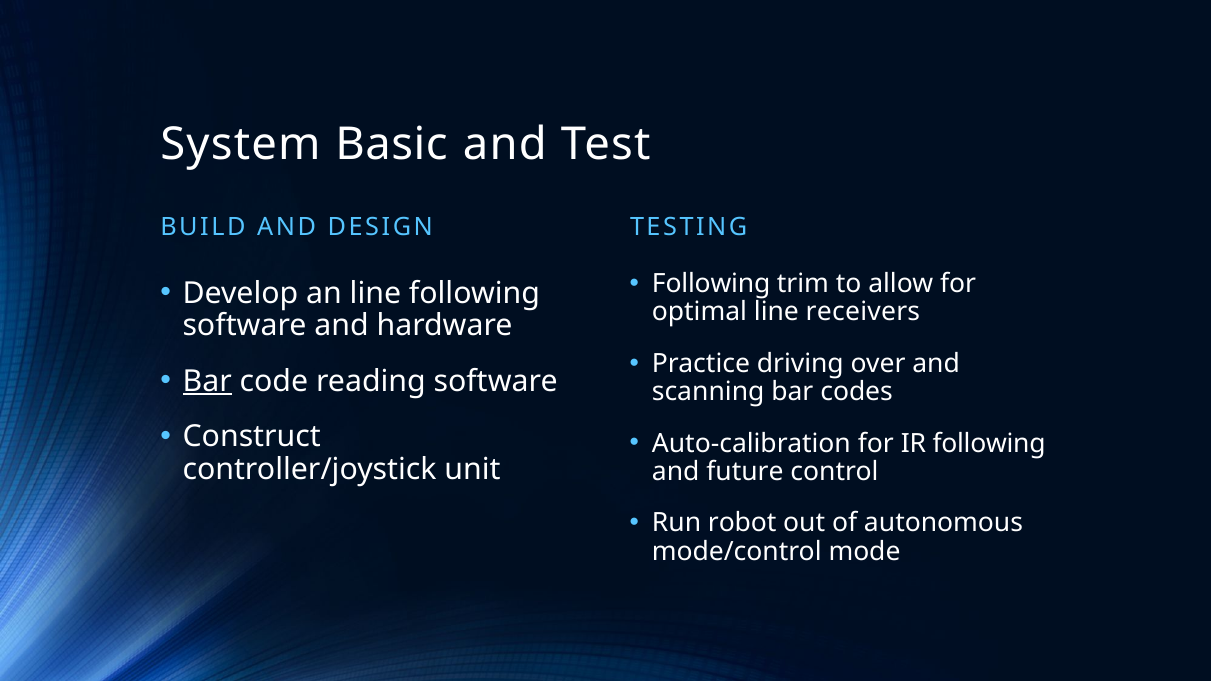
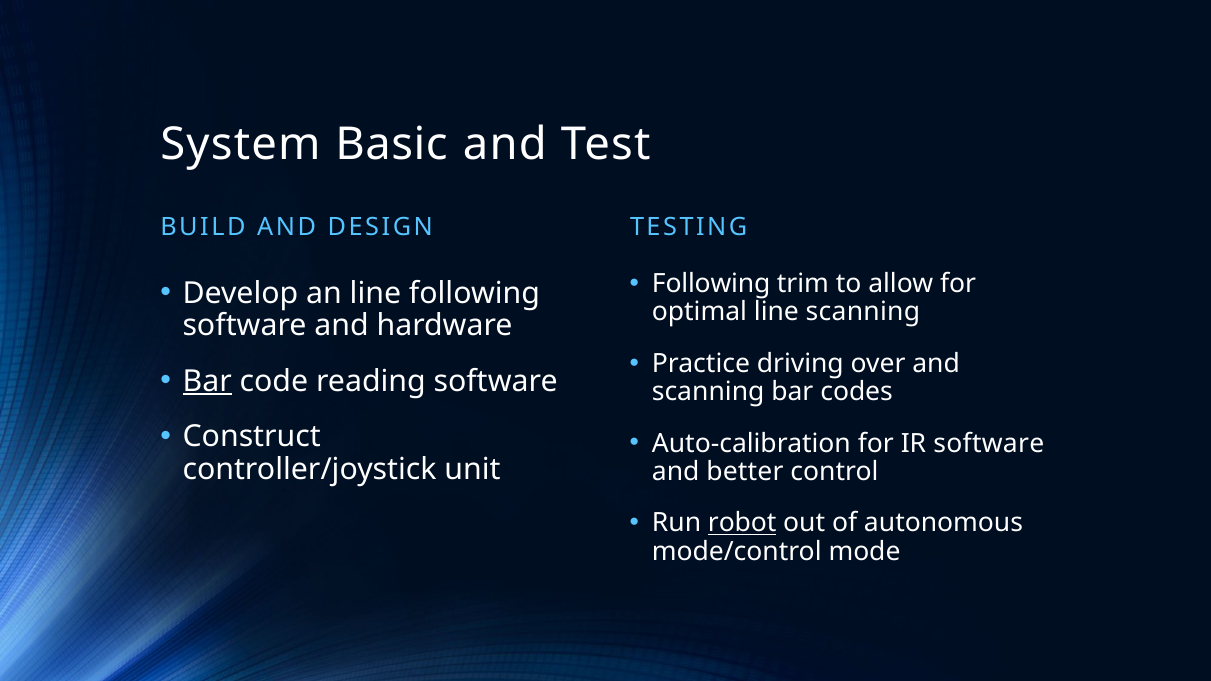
line receivers: receivers -> scanning
IR following: following -> software
future: future -> better
robot underline: none -> present
